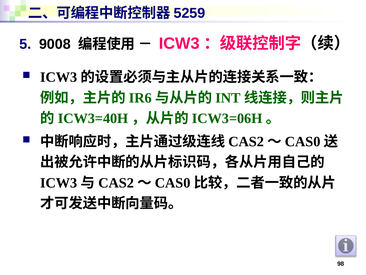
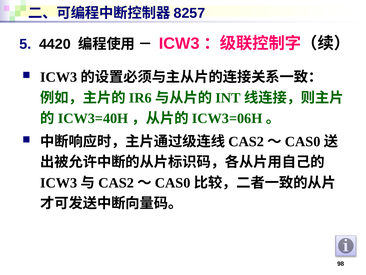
5259: 5259 -> 8257
9008: 9008 -> 4420
